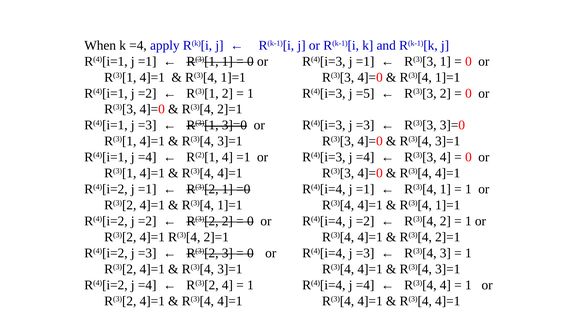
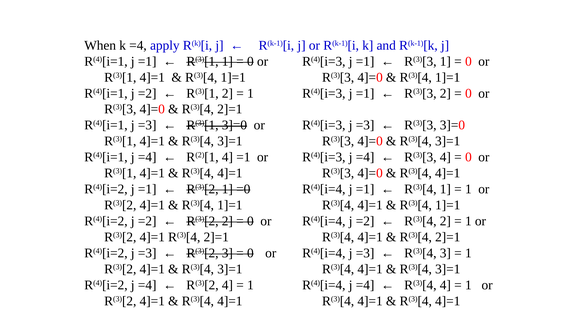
1 R(4)[i=3 j =5: =5 -> =1
